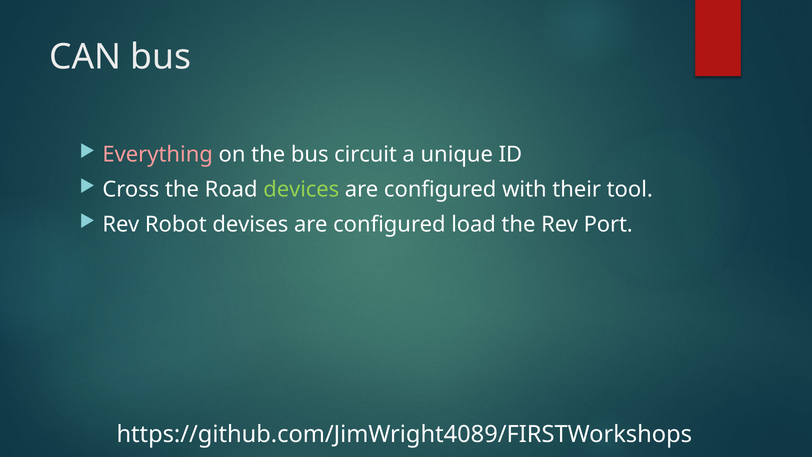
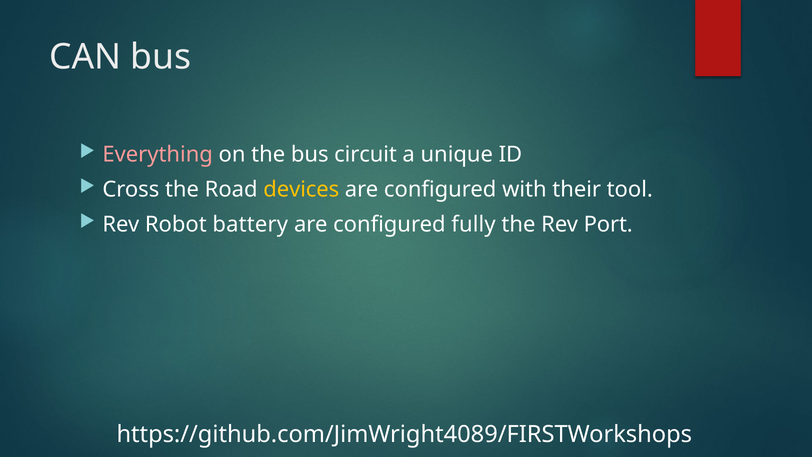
devices colour: light green -> yellow
devises: devises -> battery
load: load -> fully
